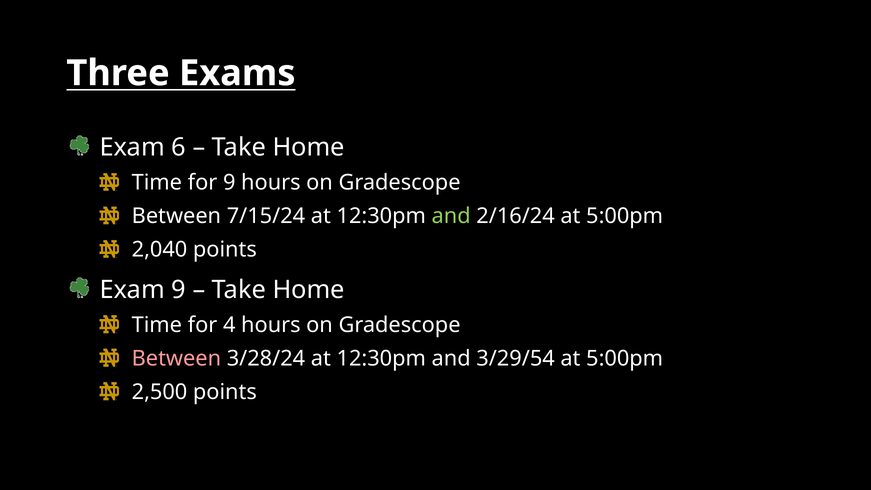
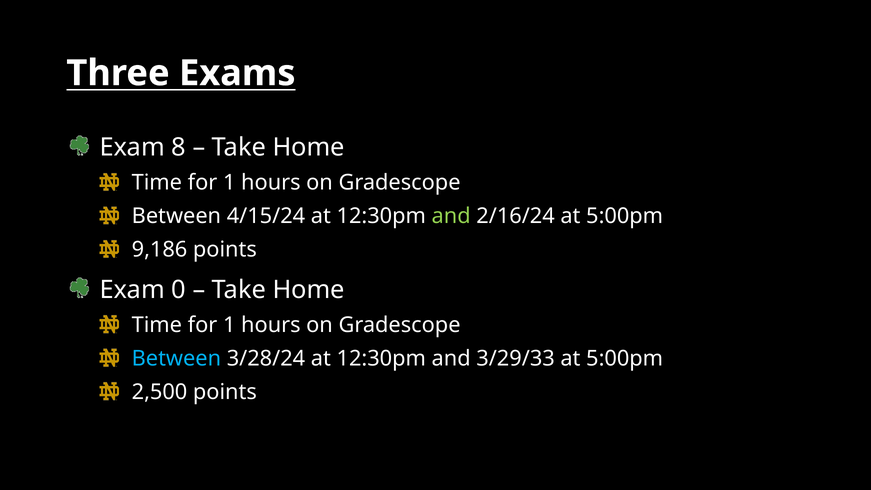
6: 6 -> 8
9 at (229, 183): 9 -> 1
7/15/24: 7/15/24 -> 4/15/24
2,040: 2,040 -> 9,186
Exam 9: 9 -> 0
4 at (229, 325): 4 -> 1
Between at (176, 359) colour: pink -> light blue
3/29/54: 3/29/54 -> 3/29/33
